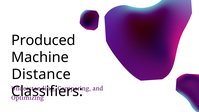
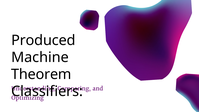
Distance: Distance -> Theorem
